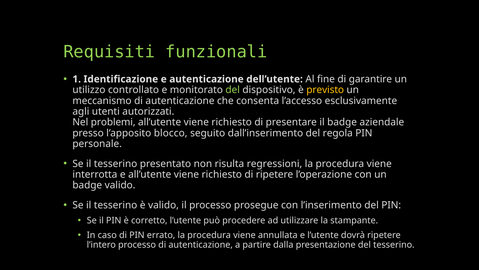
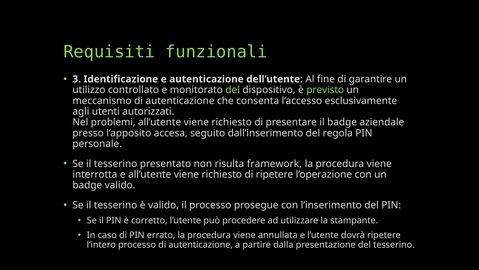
1: 1 -> 3
previsto colour: yellow -> light green
blocco: blocco -> accesa
regressioni: regressioni -> framework
